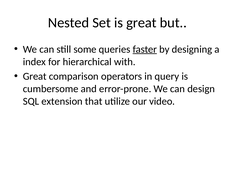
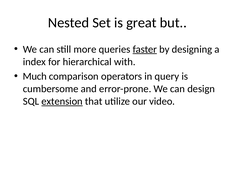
some: some -> more
Great at (35, 76): Great -> Much
extension underline: none -> present
